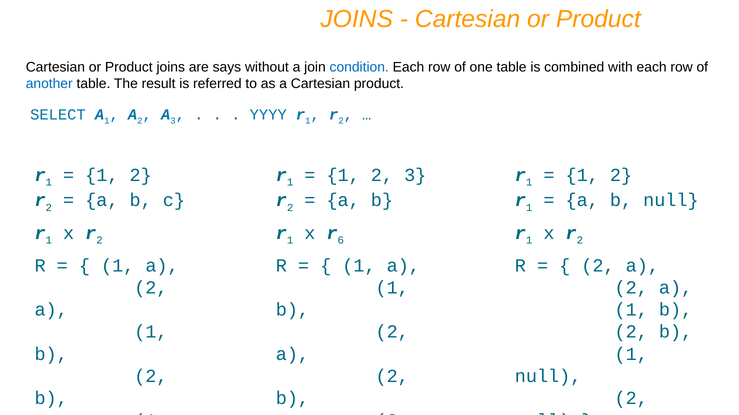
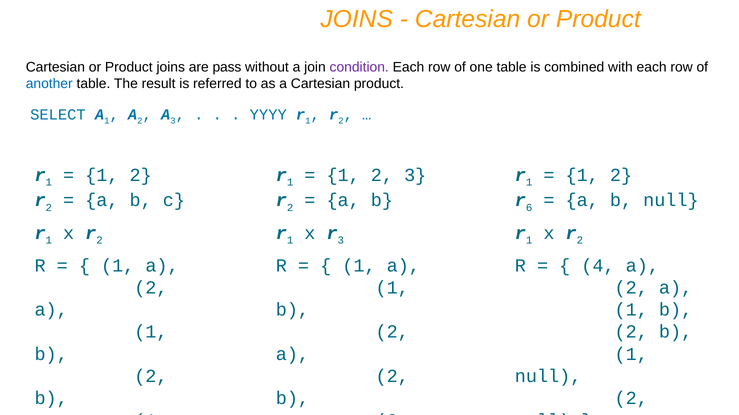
says: says -> pass
condition colour: blue -> purple
1 at (529, 208): 1 -> 6
r 6: 6 -> 3
2 at (598, 266): 2 -> 4
